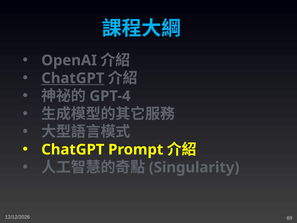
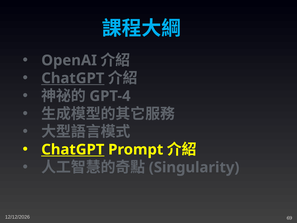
ChatGPT at (73, 149) underline: none -> present
